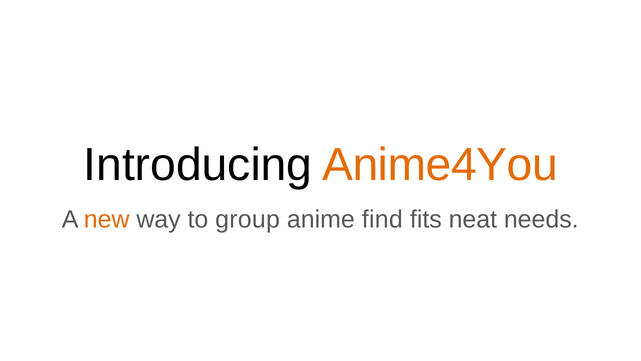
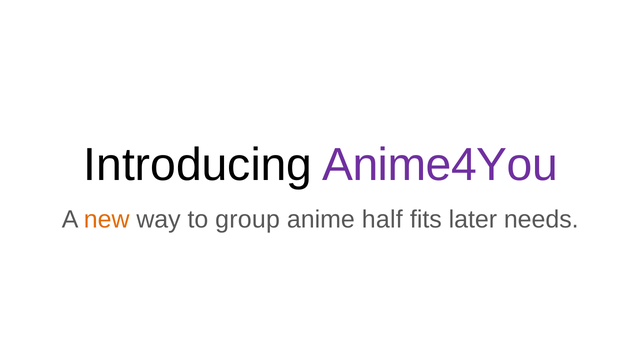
Anime4You colour: orange -> purple
find: find -> half
neat: neat -> later
